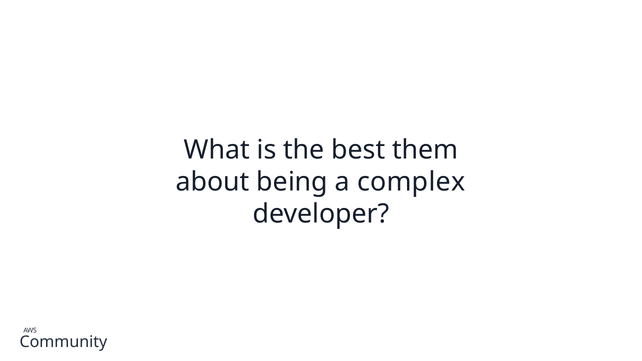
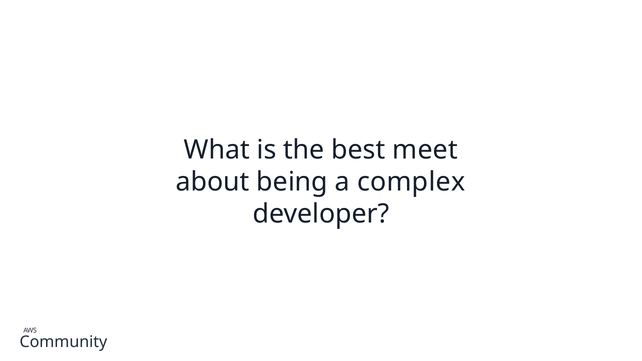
them: them -> meet
